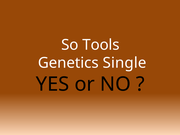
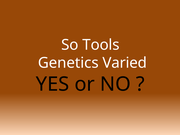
Single: Single -> Varied
